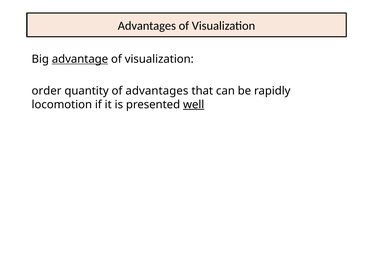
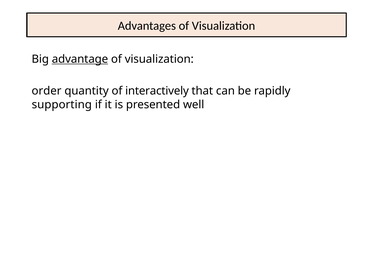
of advantages: advantages -> interactively
locomotion: locomotion -> supporting
well underline: present -> none
